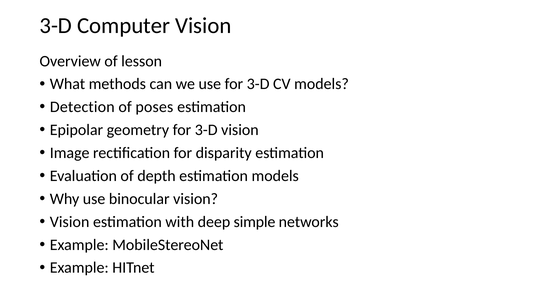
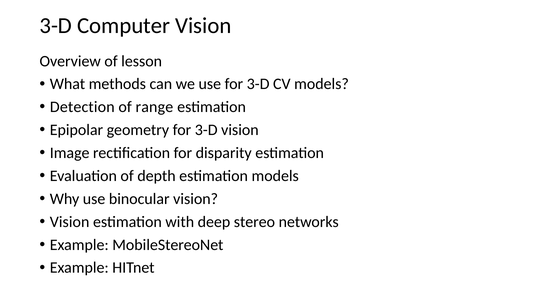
poses: poses -> range
simple: simple -> stereo
